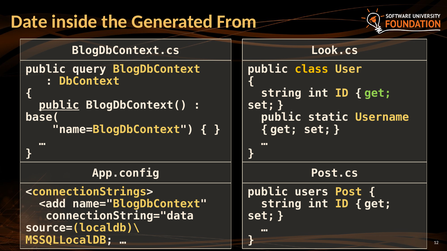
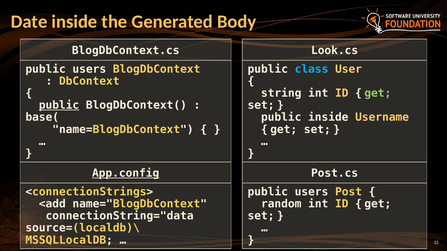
From: From -> Body
query at (89, 69): query -> users
class colour: yellow -> light blue
public static: static -> inside
App.config underline: none -> present
string at (281, 204): string -> random
